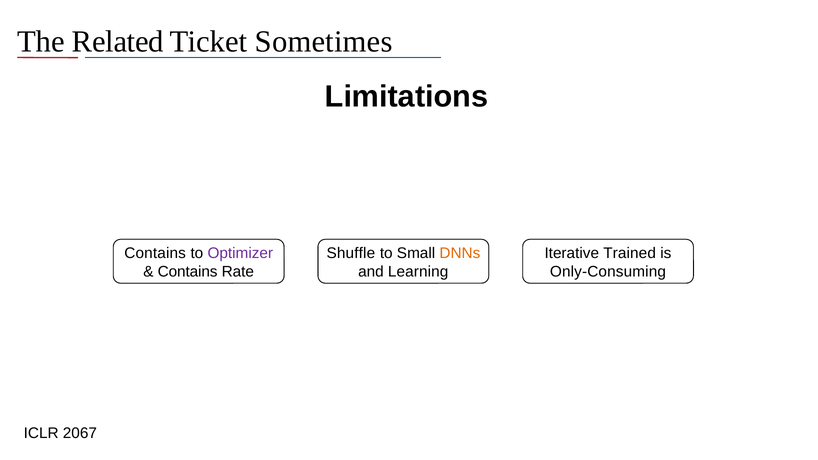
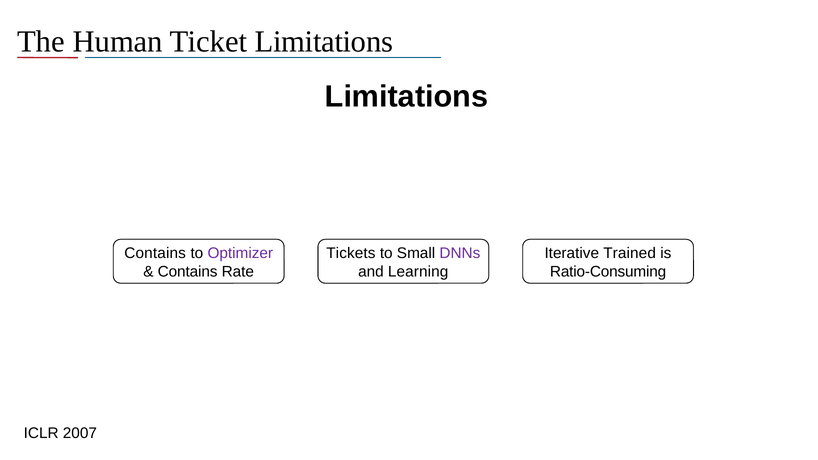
Related: Related -> Human
Ticket Sometimes: Sometimes -> Limitations
Shuffle: Shuffle -> Tickets
DNNs colour: orange -> purple
Only-Consuming: Only-Consuming -> Ratio-Consuming
2067: 2067 -> 2007
